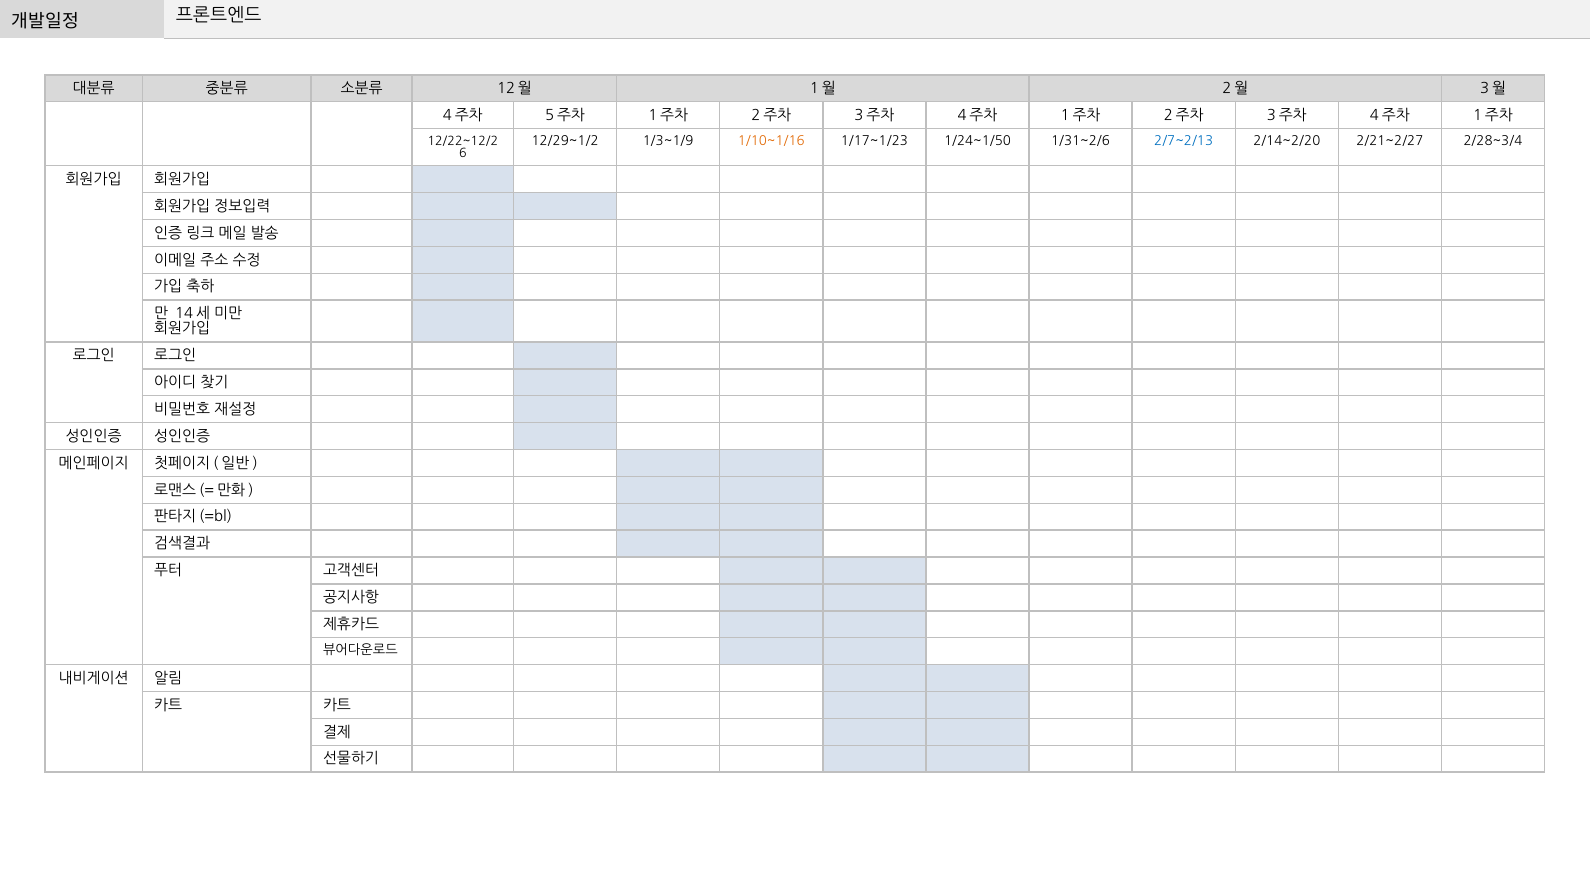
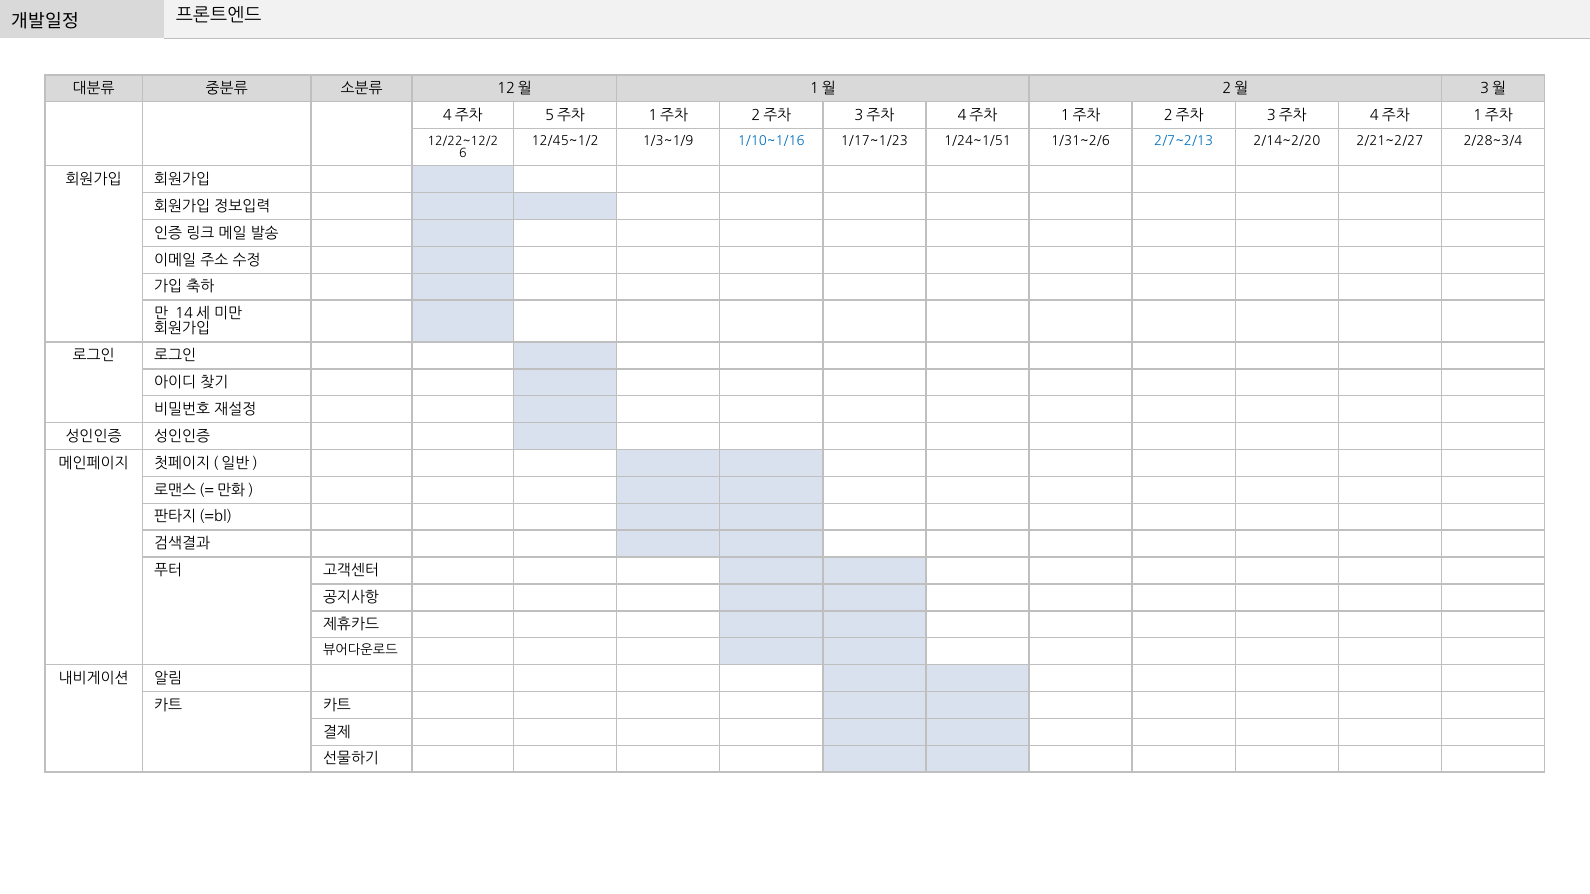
12/29~1/2: 12/29~1/2 -> 12/45~1/2
1/10~1/16 colour: orange -> blue
1/24~1/50: 1/24~1/50 -> 1/24~1/51
